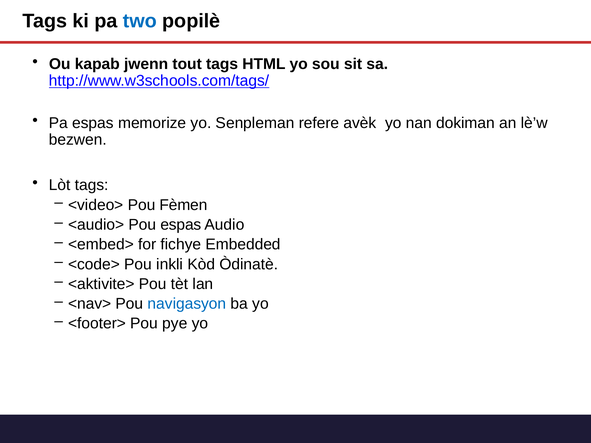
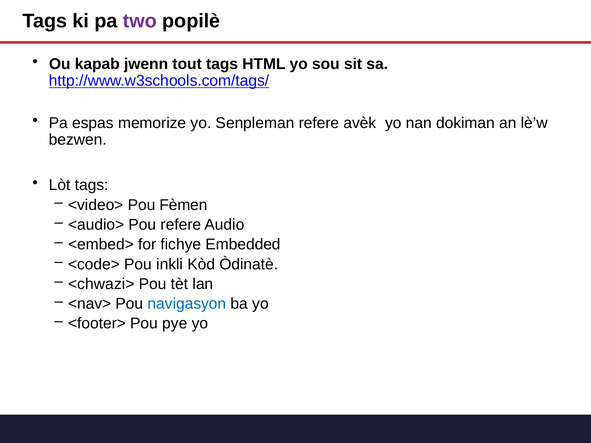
two colour: blue -> purple
Pou espas: espas -> refere
<aktivite>: <aktivite> -> <chwazi>
